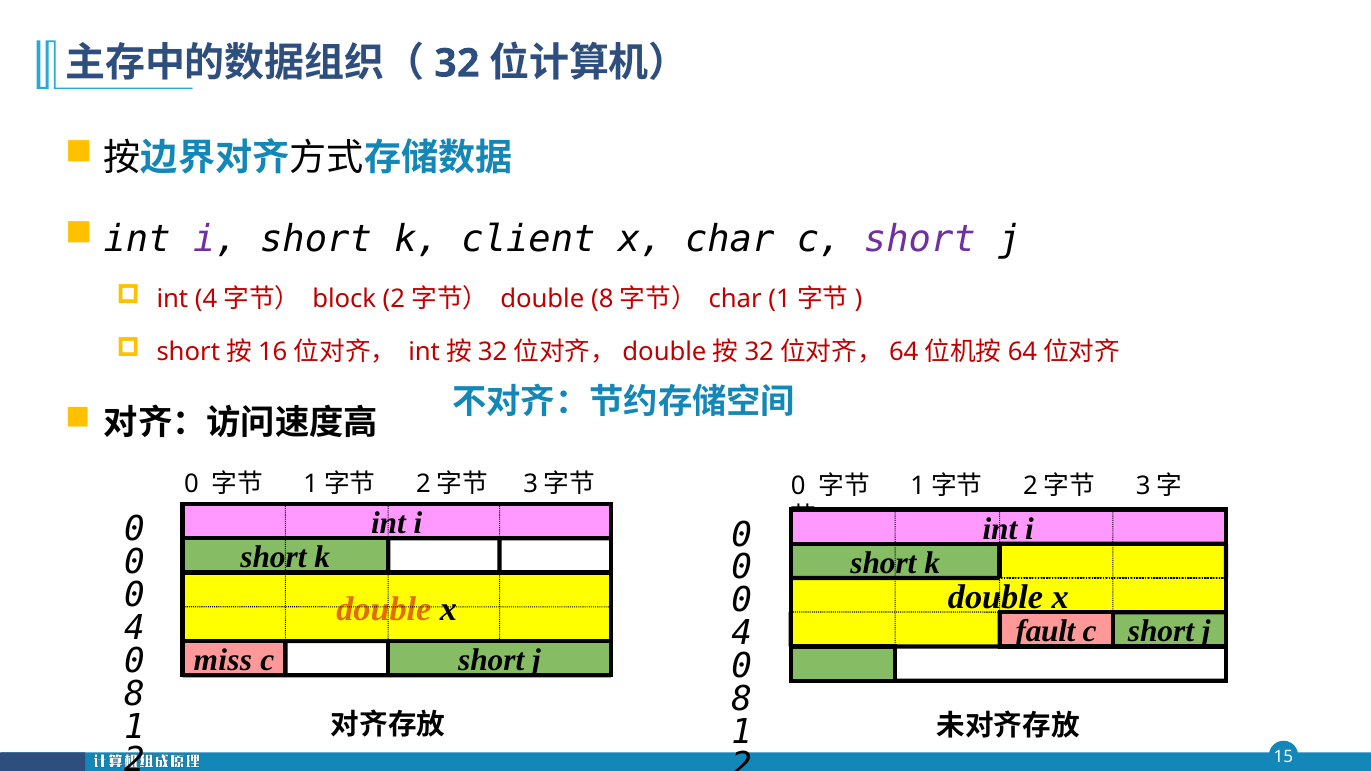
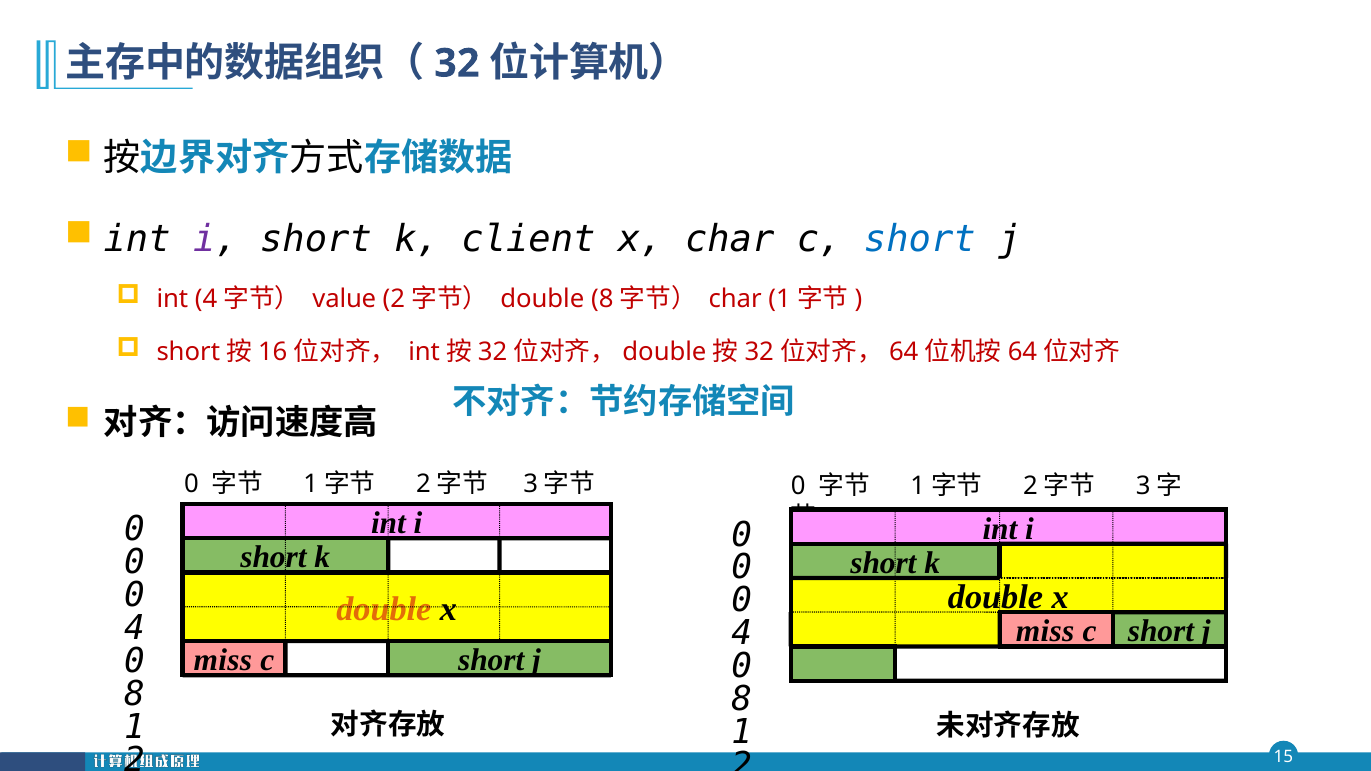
short at (920, 239) colour: purple -> blue
block: block -> value
fault at (1046, 632): fault -> miss
